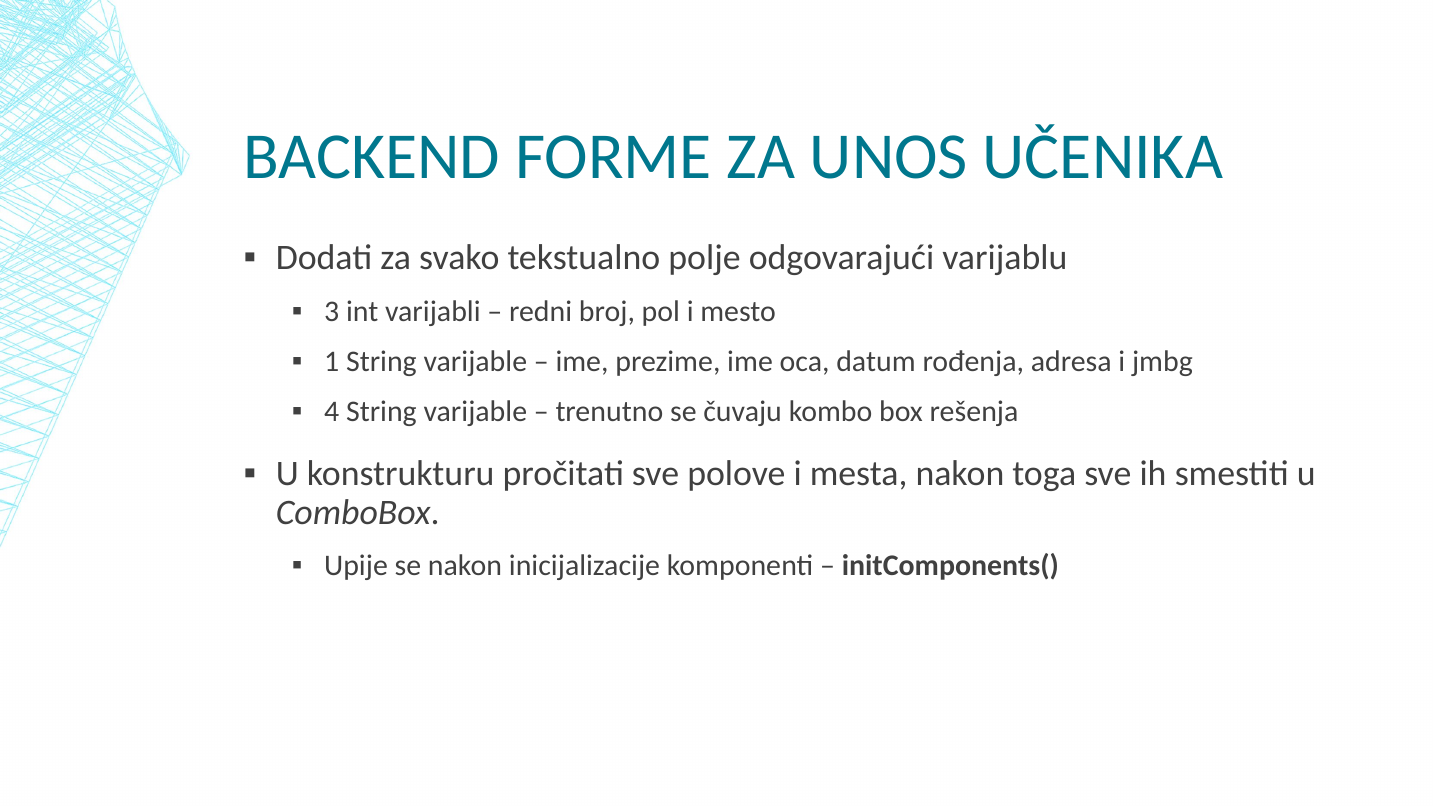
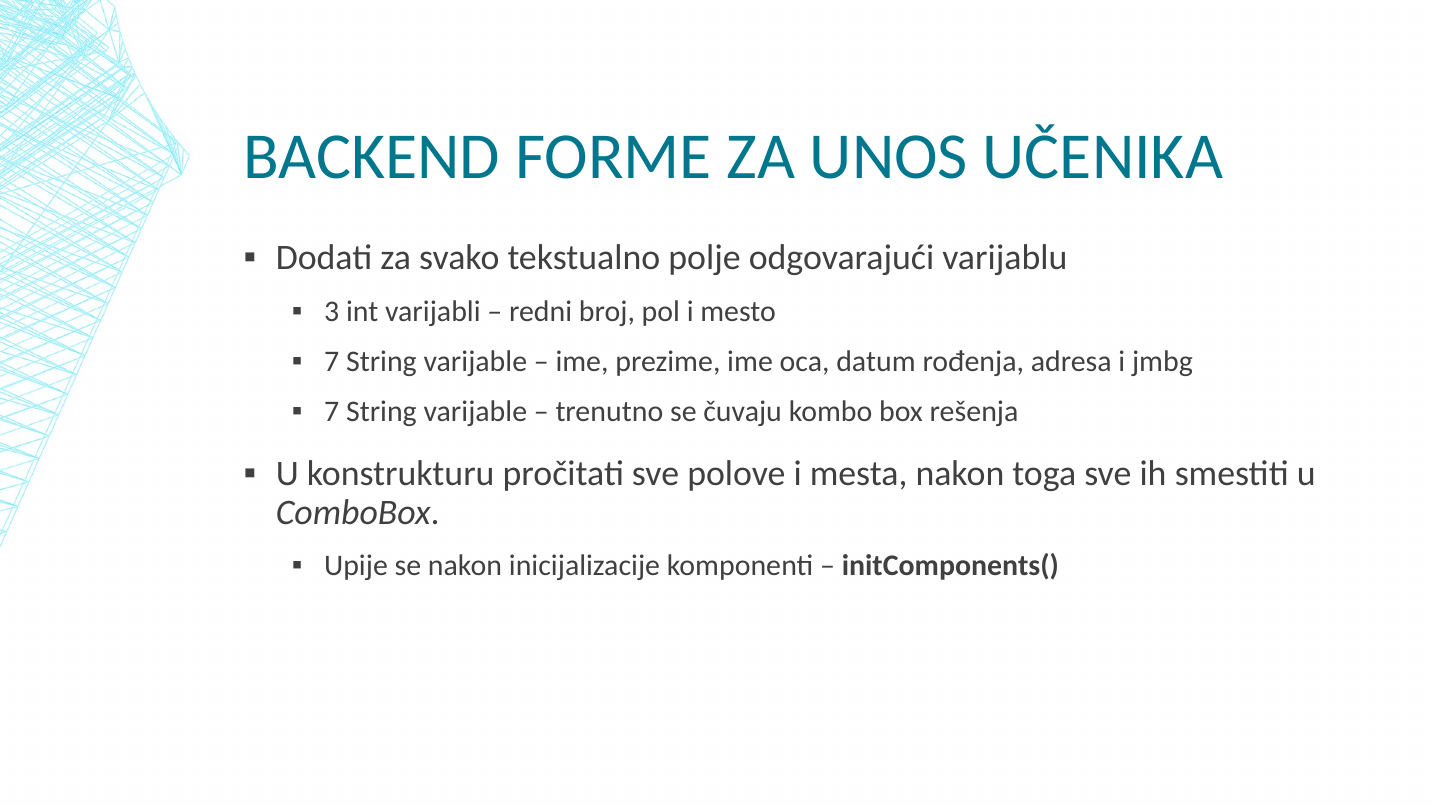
1 at (332, 362): 1 -> 7
4 at (332, 412): 4 -> 7
